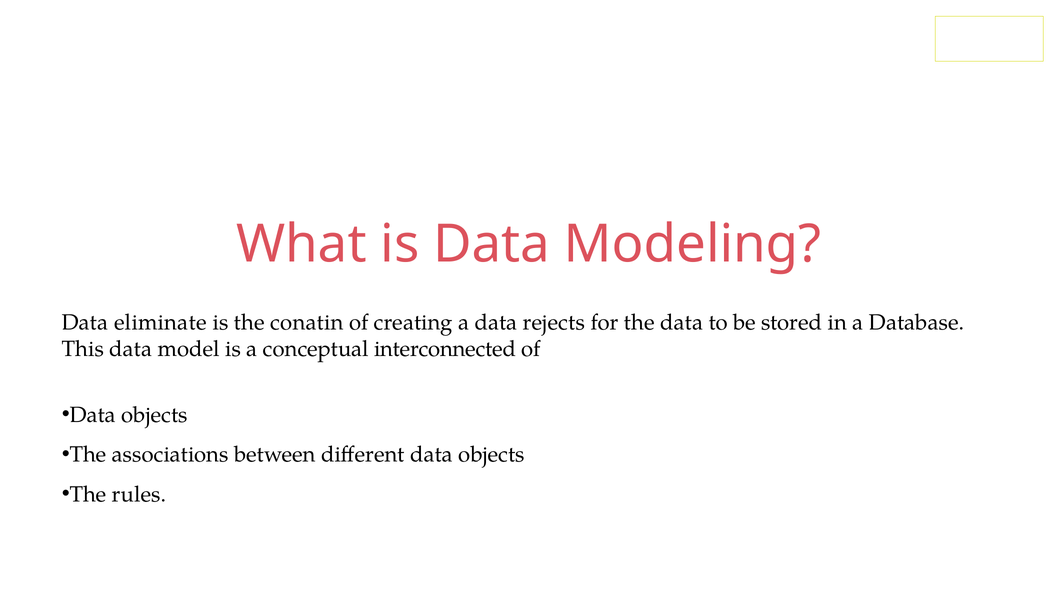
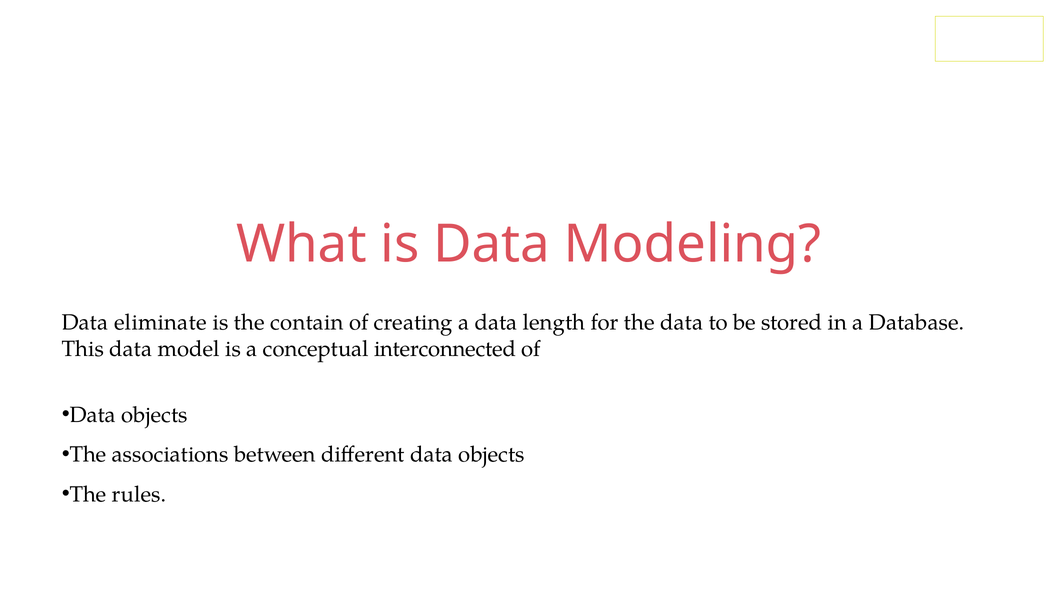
conatin: conatin -> contain
rejects: rejects -> length
